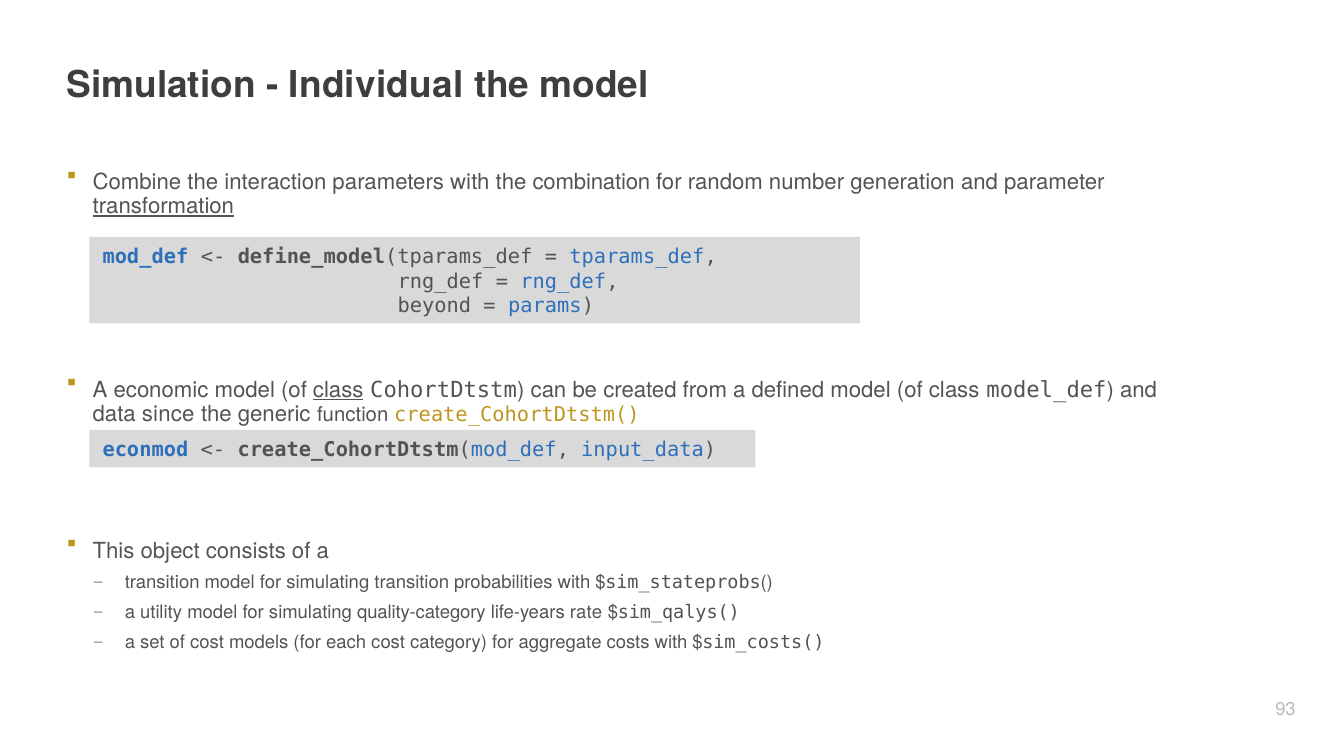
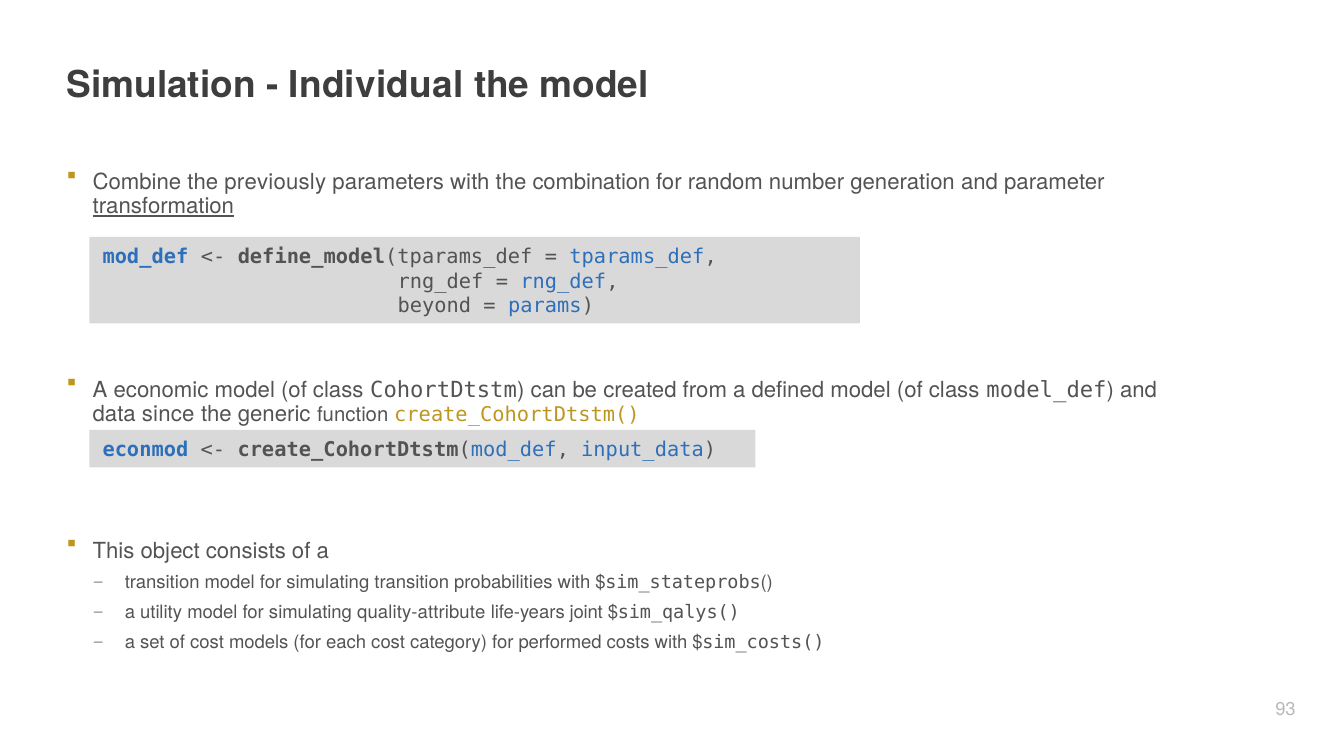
interaction: interaction -> previously
class at (338, 390) underline: present -> none
quality-category: quality-category -> quality-attribute
rate: rate -> joint
aggregate: aggregate -> performed
